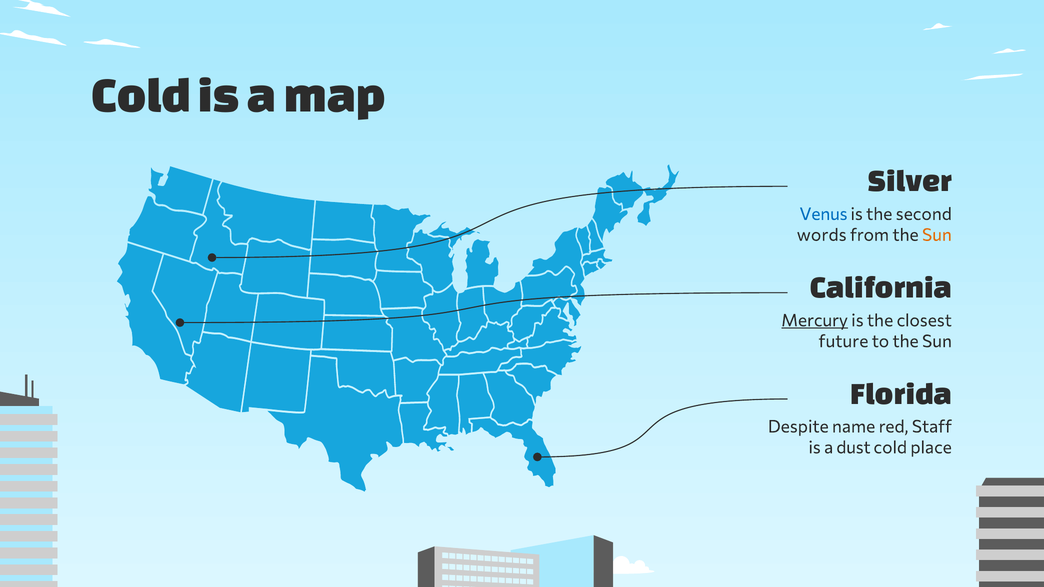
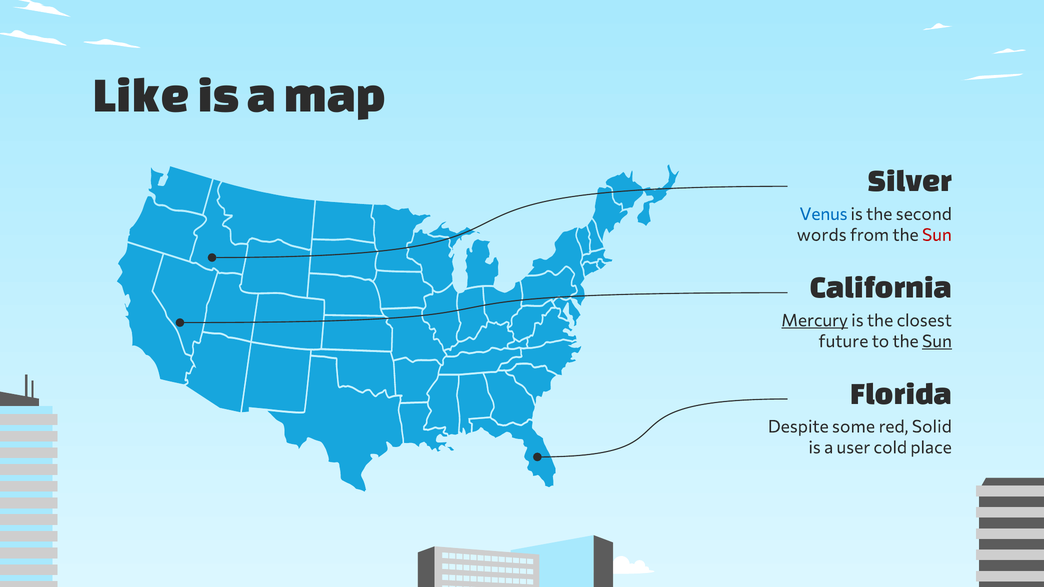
Cold at (142, 95): Cold -> Like
Sun at (937, 235) colour: orange -> red
Sun at (937, 342) underline: none -> present
name: name -> some
Staff: Staff -> Solid
dust: dust -> user
